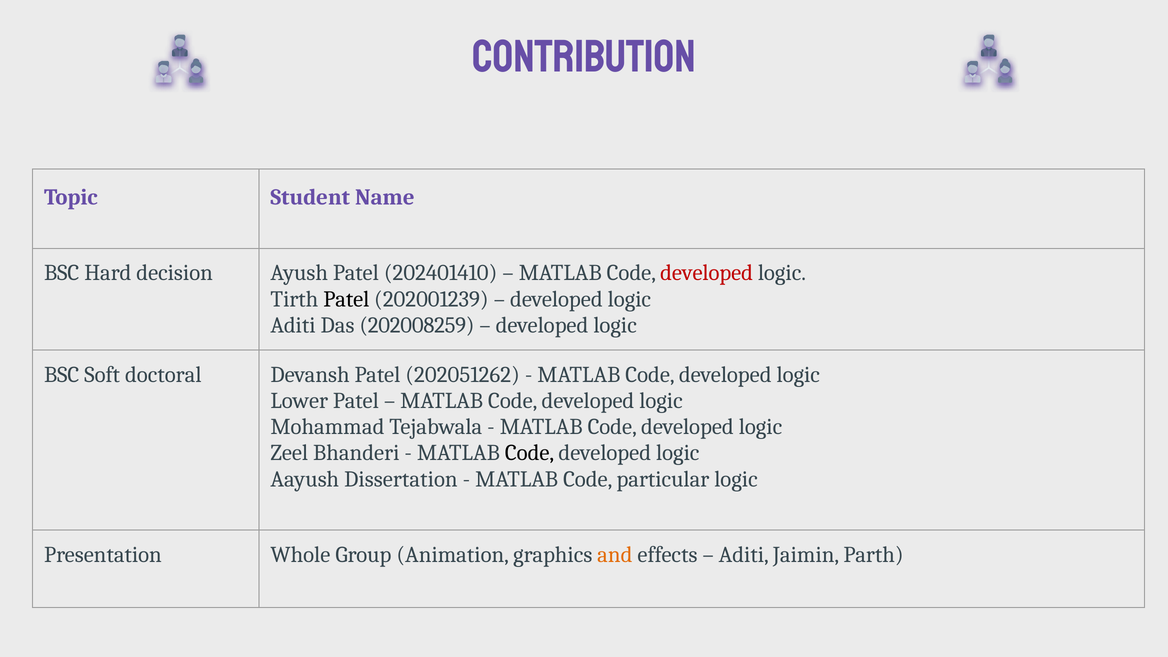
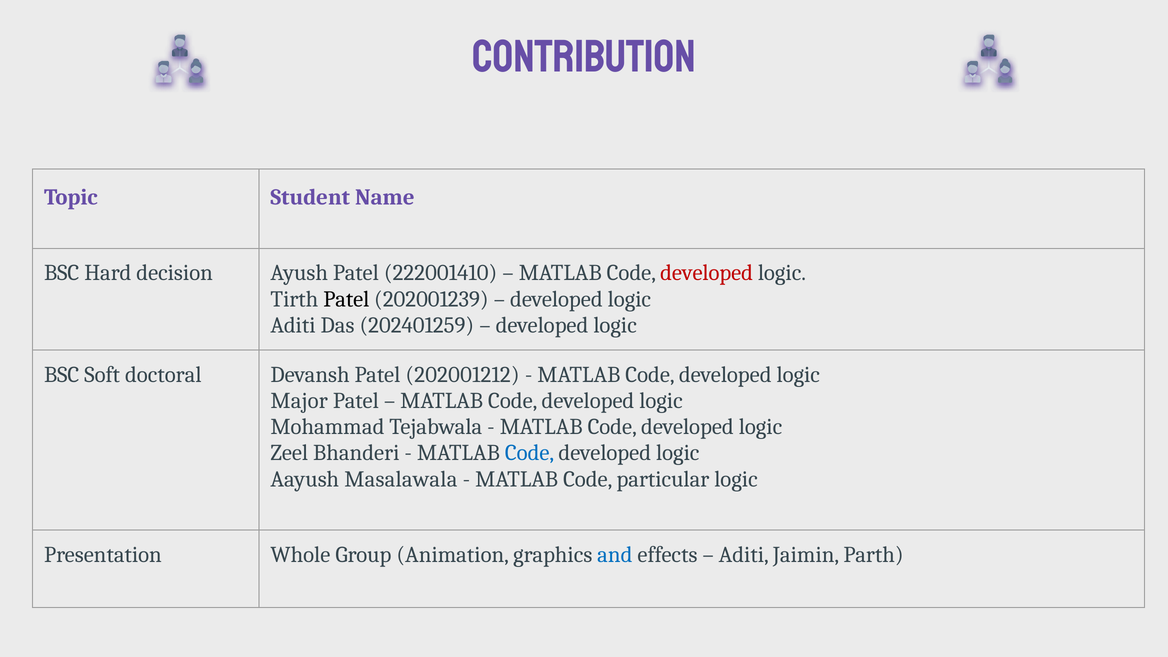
202401410: 202401410 -> 222001410
202008259: 202008259 -> 202401259
202051262: 202051262 -> 202001212
Lower: Lower -> Major
Code at (530, 453) colour: black -> blue
Dissertation: Dissertation -> Masalawala
and colour: orange -> blue
